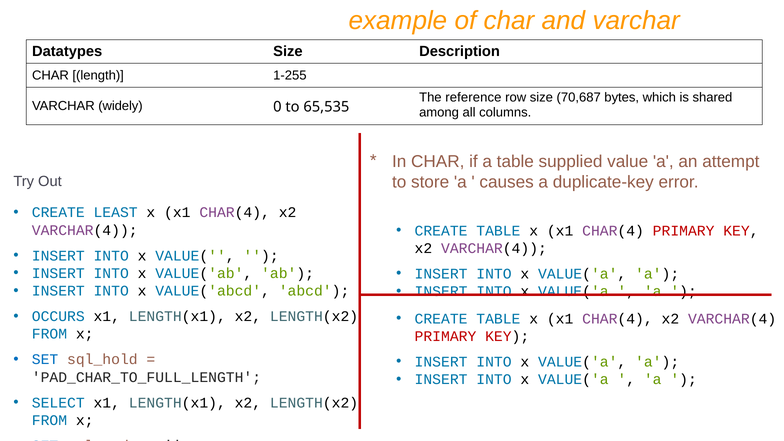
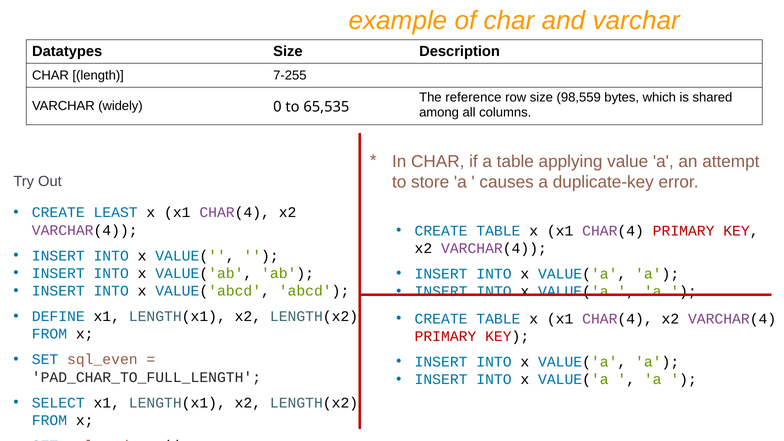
1-255: 1-255 -> 7-255
70,687: 70,687 -> 98,559
supplied: supplied -> applying
OCCURS: OCCURS -> DEFINE
sql_hold: sql_hold -> sql_even
